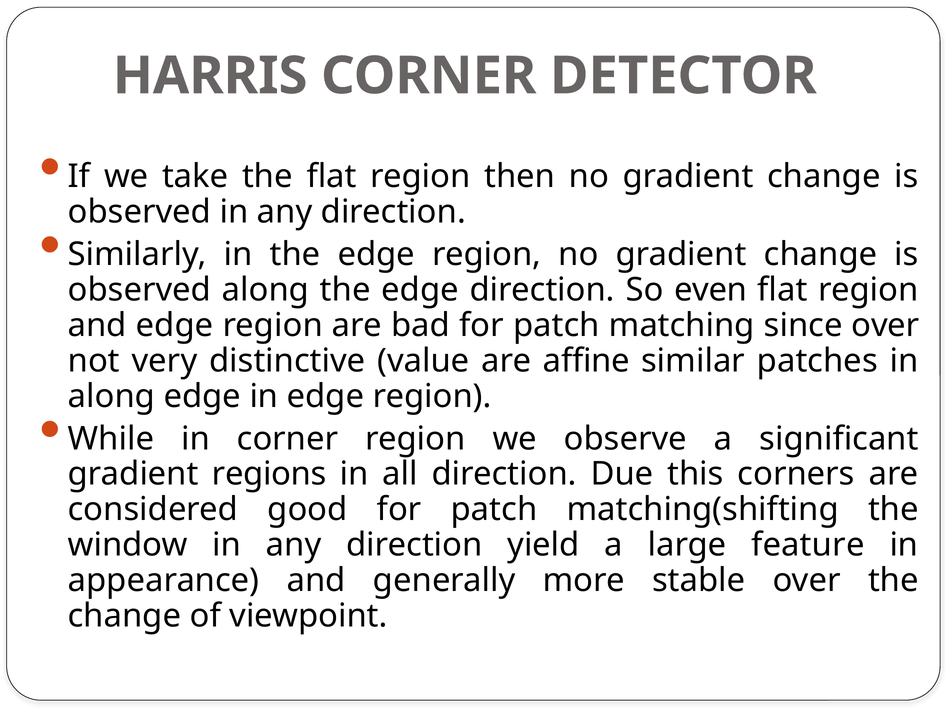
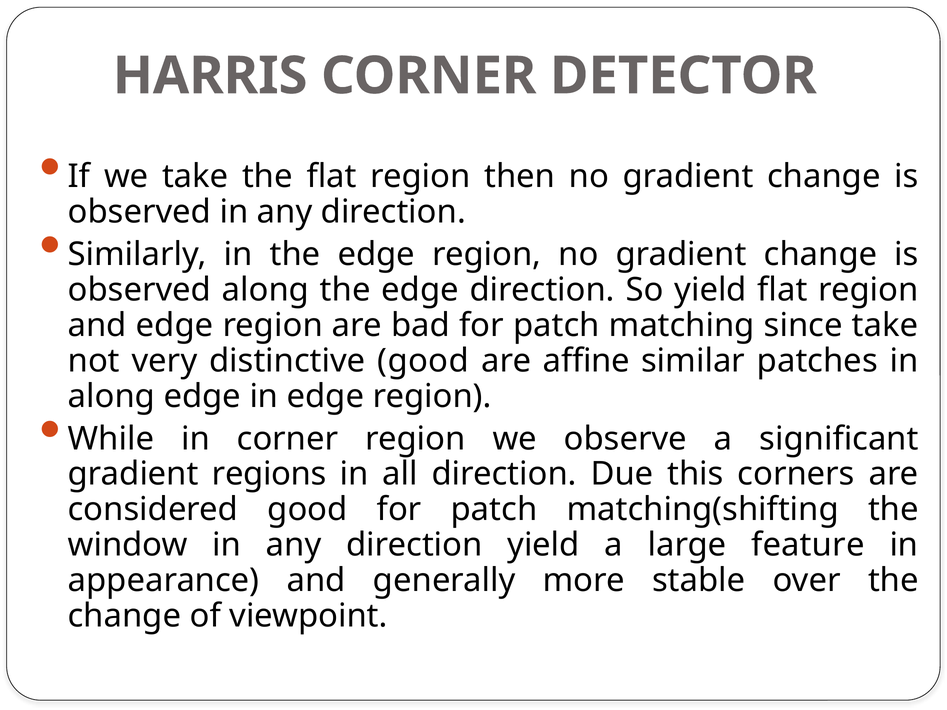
So even: even -> yield
since over: over -> take
distinctive value: value -> good
